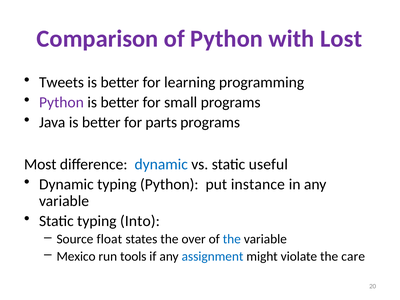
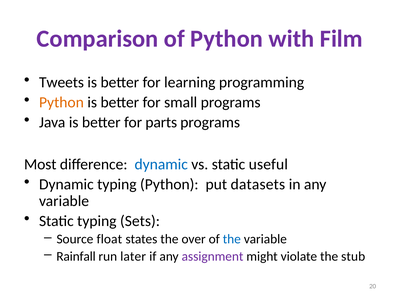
Lost: Lost -> Film
Python at (61, 102) colour: purple -> orange
instance: instance -> datasets
Into: Into -> Sets
Mexico: Mexico -> Rainfall
tools: tools -> later
assignment colour: blue -> purple
care: care -> stub
